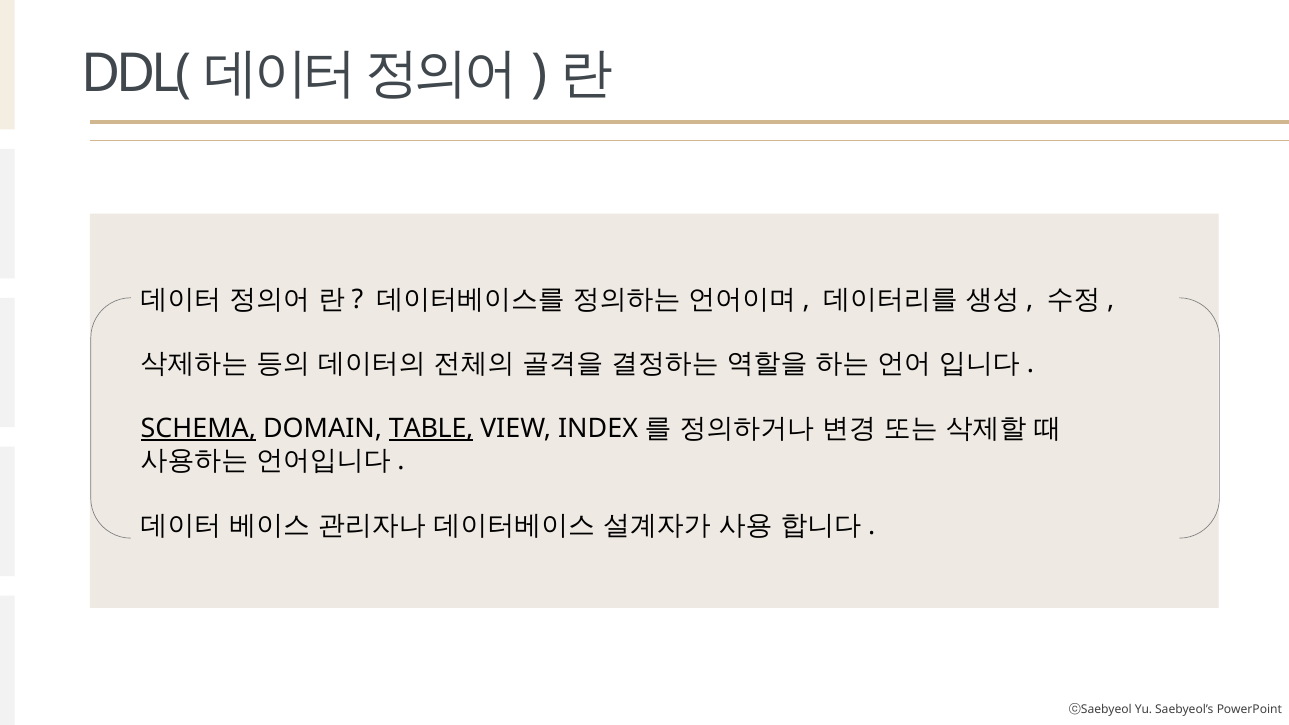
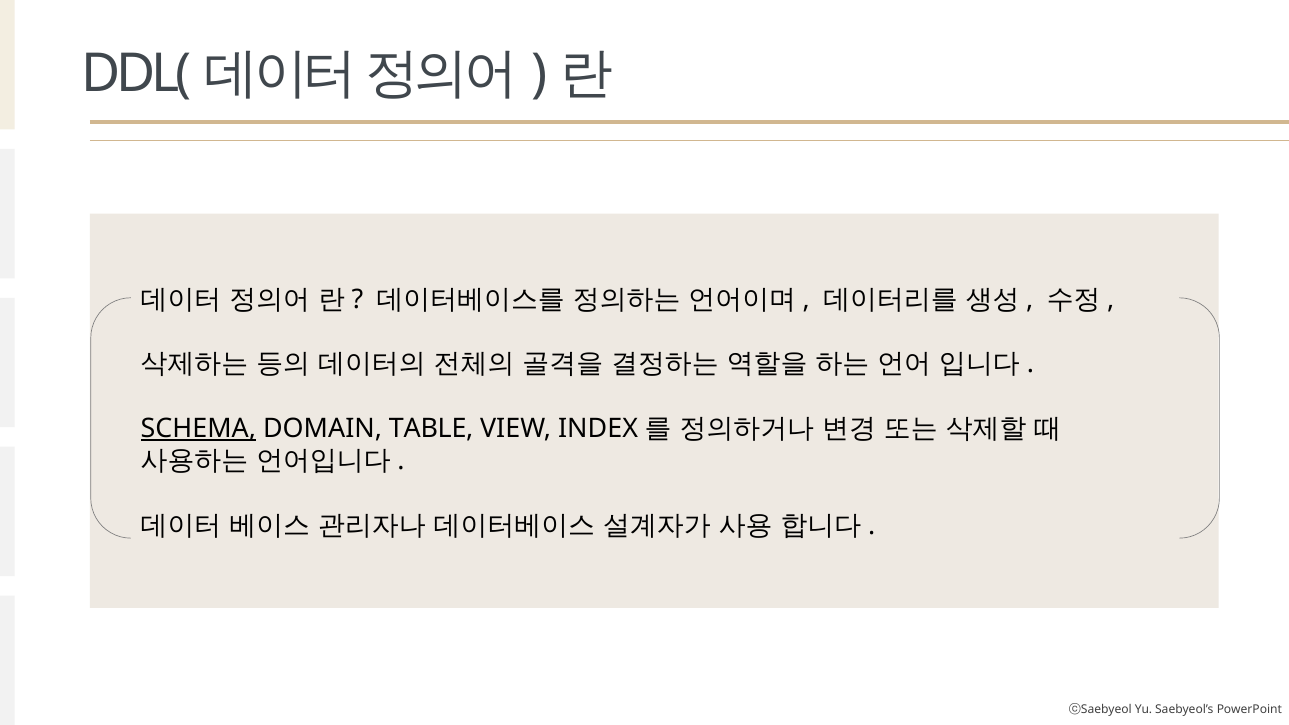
TABLE underline: present -> none
